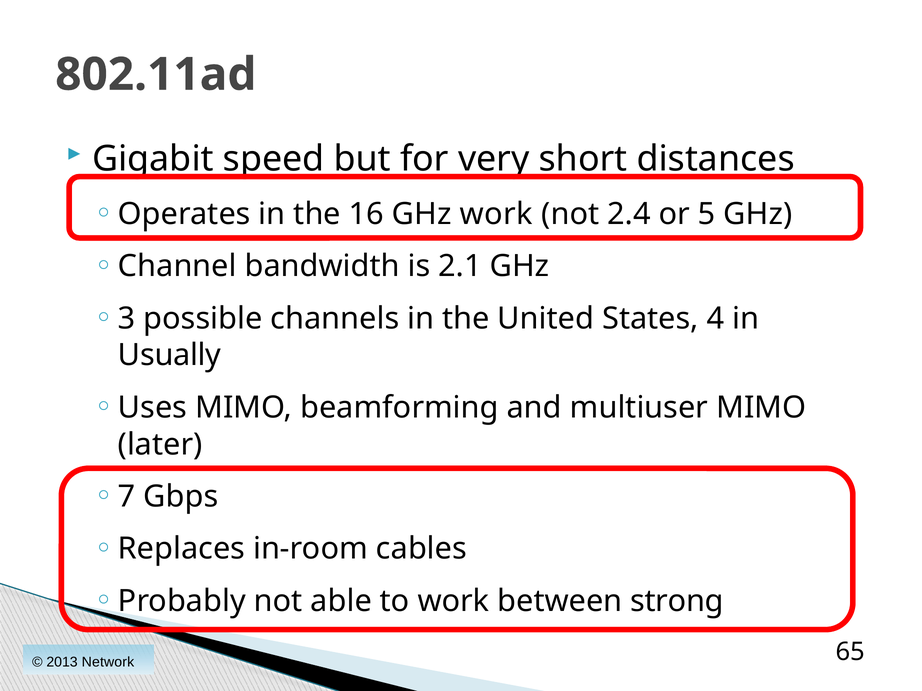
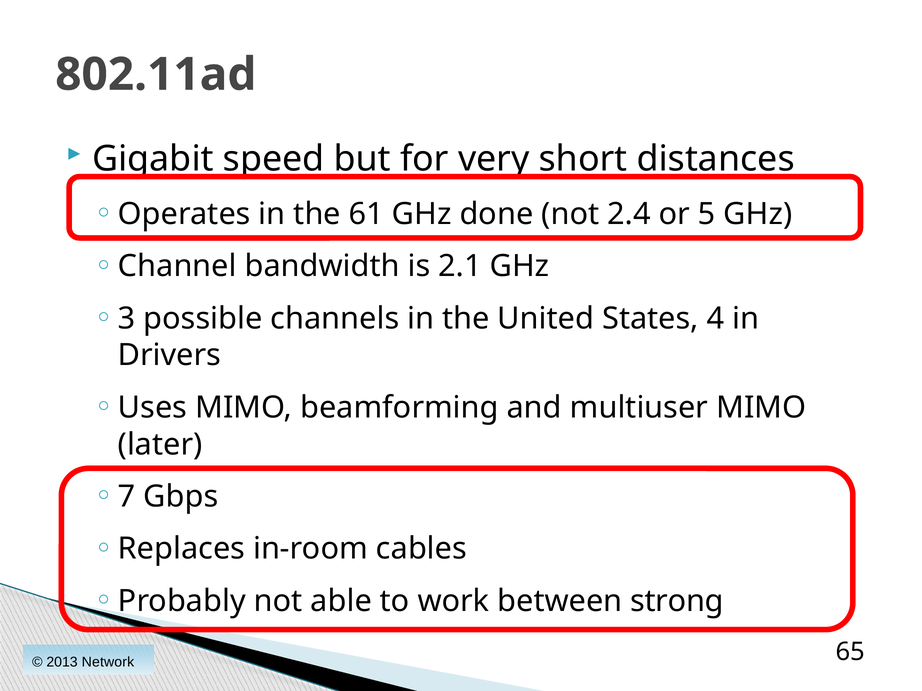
16: 16 -> 61
GHz work: work -> done
Usually: Usually -> Drivers
